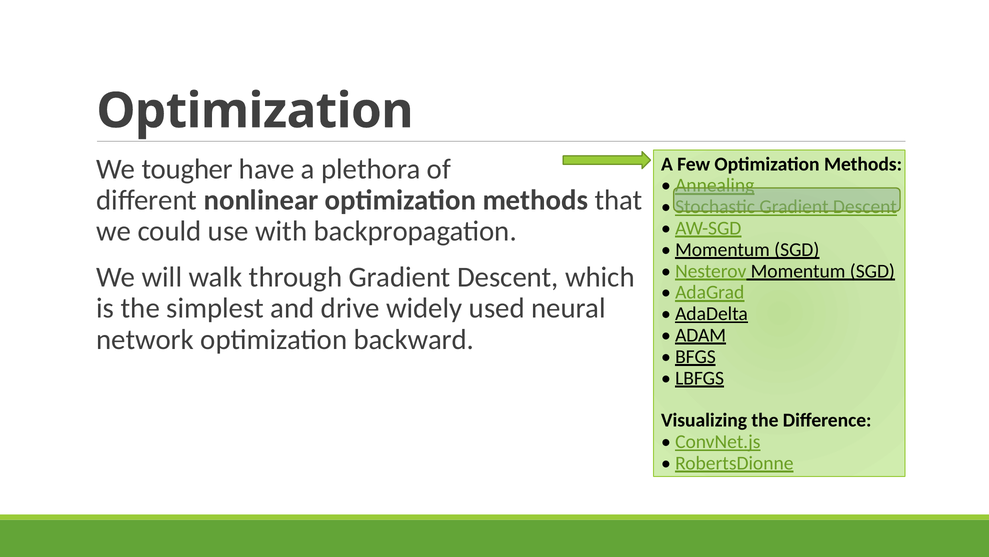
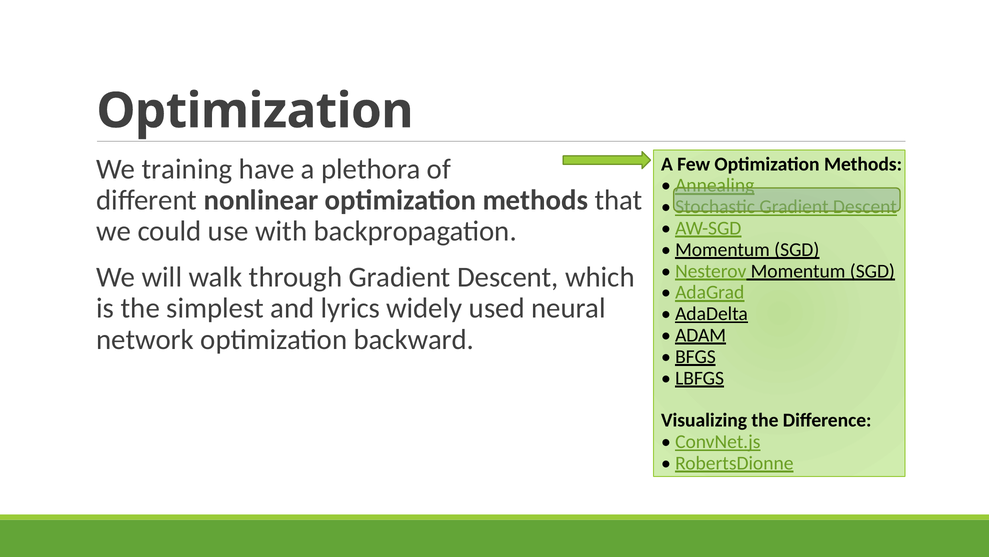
tougher: tougher -> training
drive: drive -> lyrics
